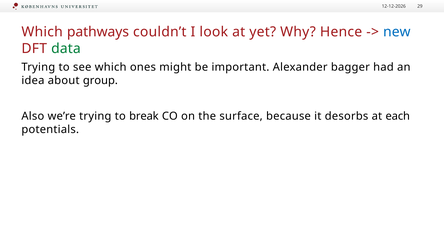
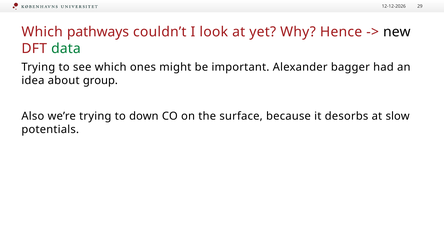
new colour: blue -> black
break: break -> down
each: each -> slow
